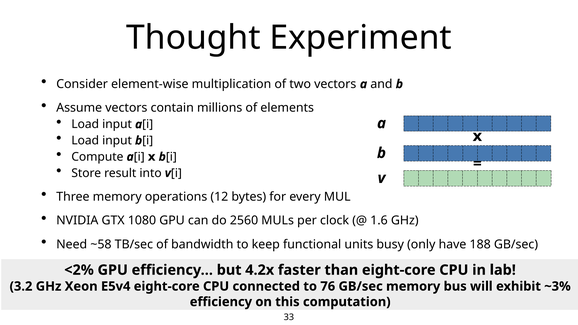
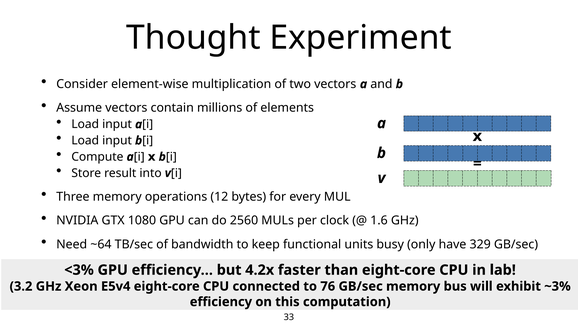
~58: ~58 -> ~64
188: 188 -> 329
<2%: <2% -> <3%
